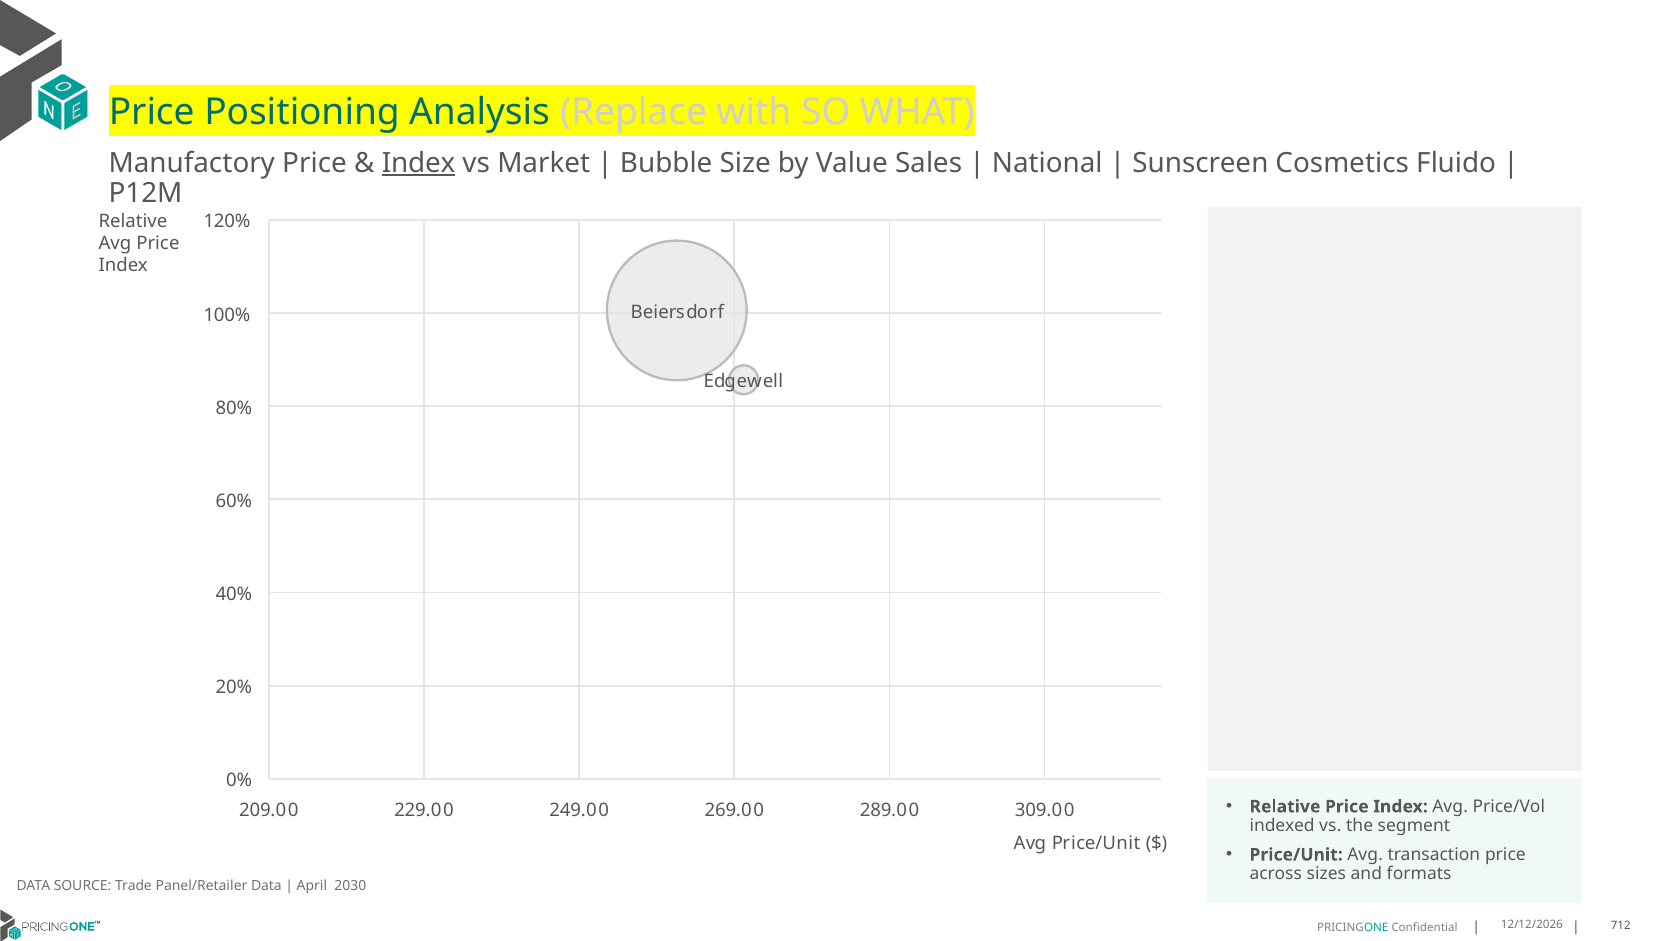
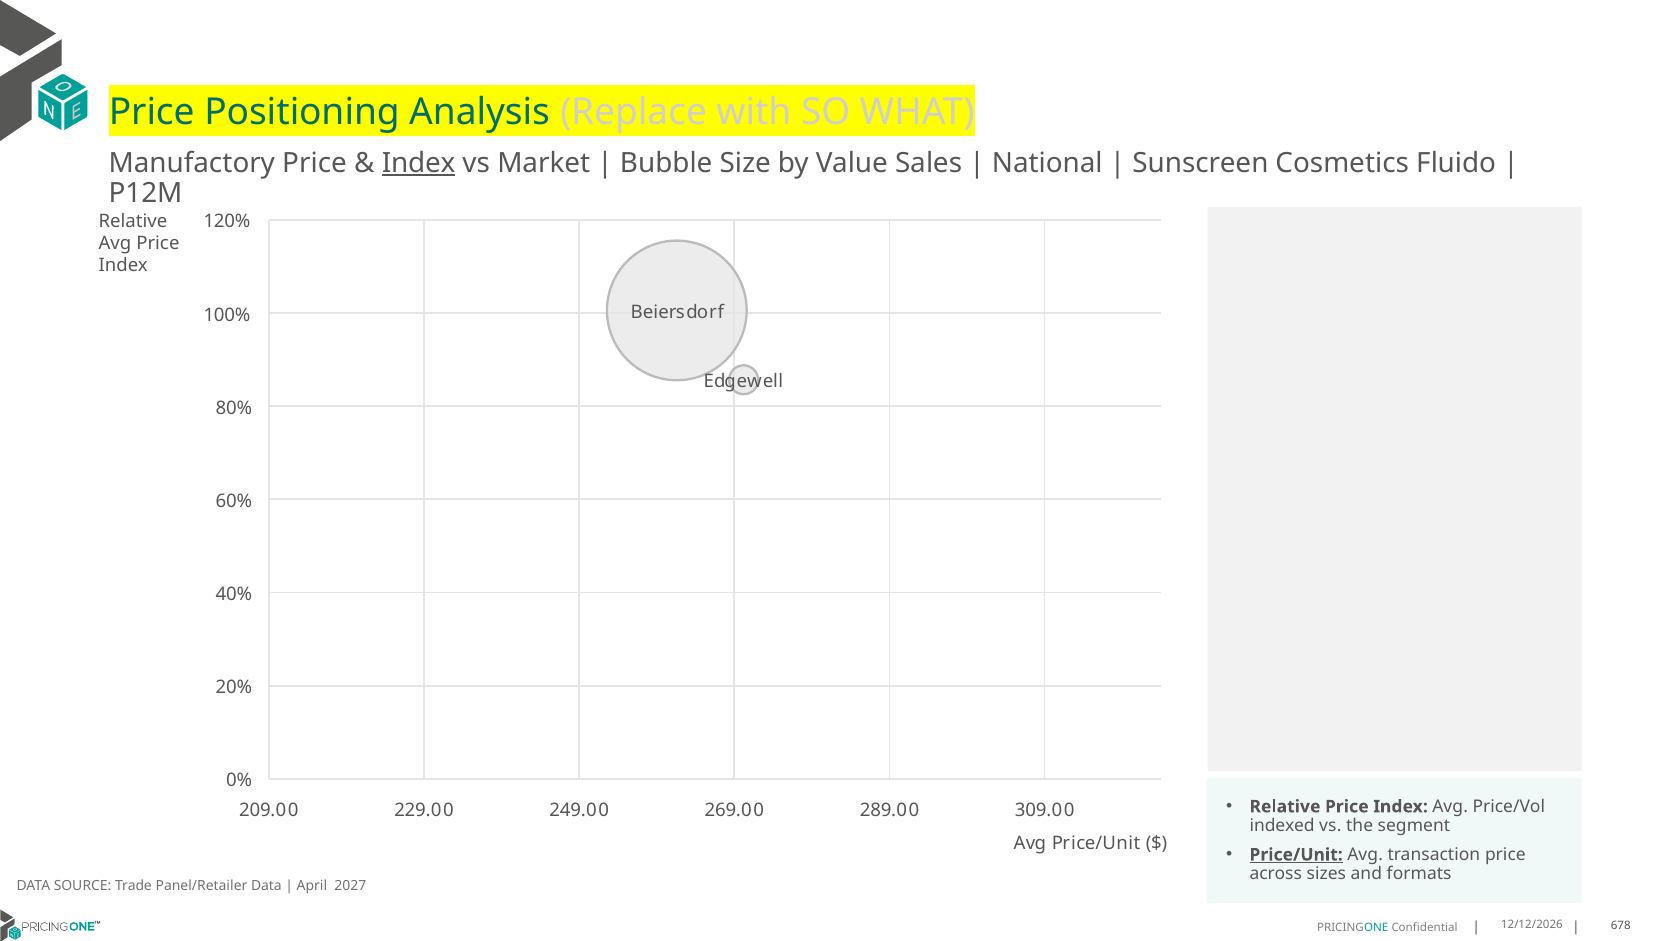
Price/Unit at (1296, 854) underline: none -> present
2030: 2030 -> 2027
712: 712 -> 678
